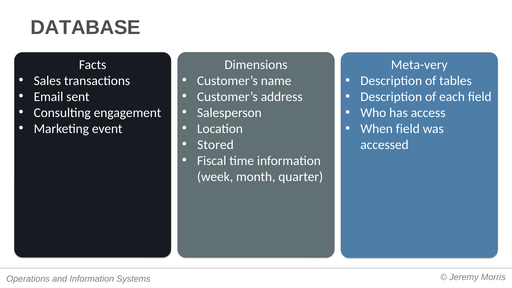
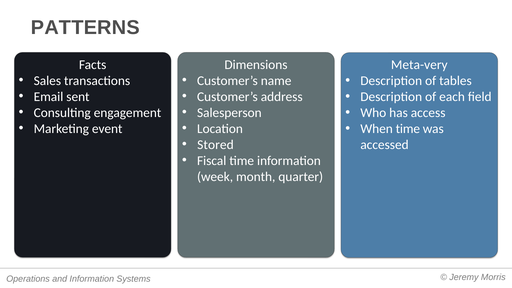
DATABASE: DATABASE -> PATTERNS
When field: field -> time
